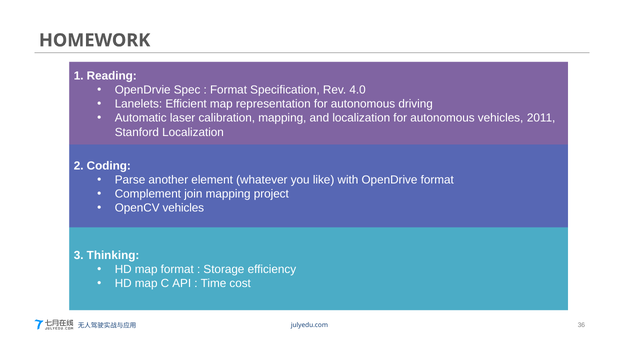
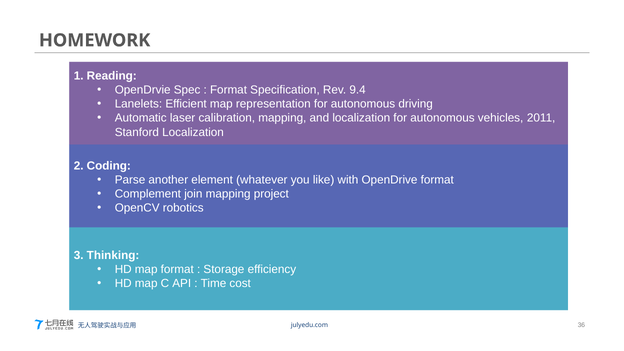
4.0: 4.0 -> 9.4
OpenCV vehicles: vehicles -> robotics
